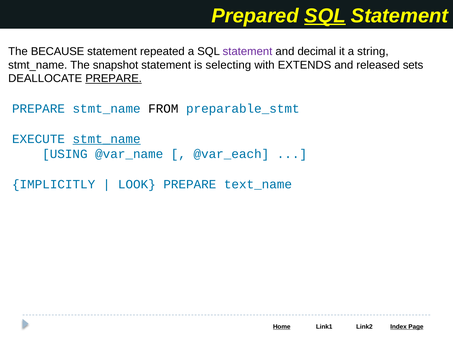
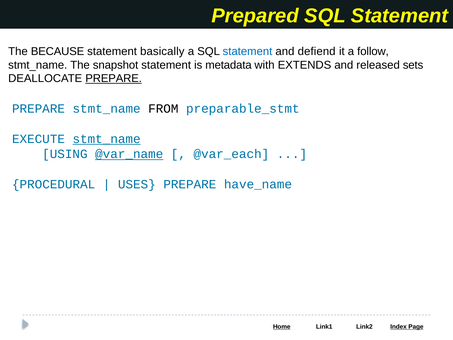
SQL at (325, 16) underline: present -> none
repeated: repeated -> basically
statement at (247, 51) colour: purple -> blue
decimal: decimal -> defiend
string: string -> follow
selecting: selecting -> metadata
@var_name underline: none -> present
IMPLICITLY: IMPLICITLY -> PROCEDURAL
LOOK: LOOK -> USES
text_name: text_name -> have_name
